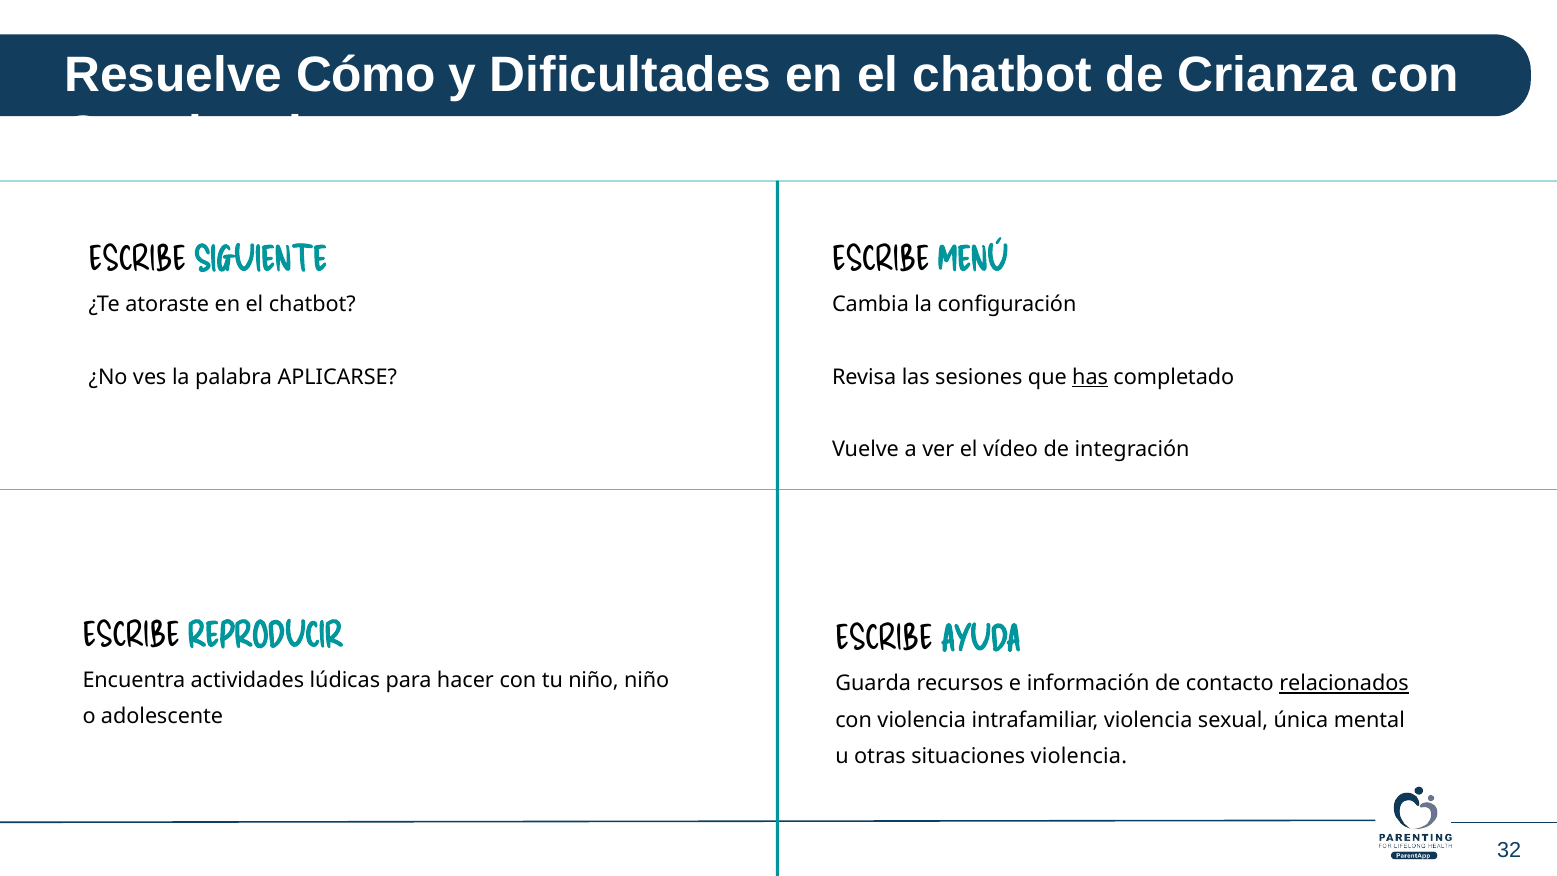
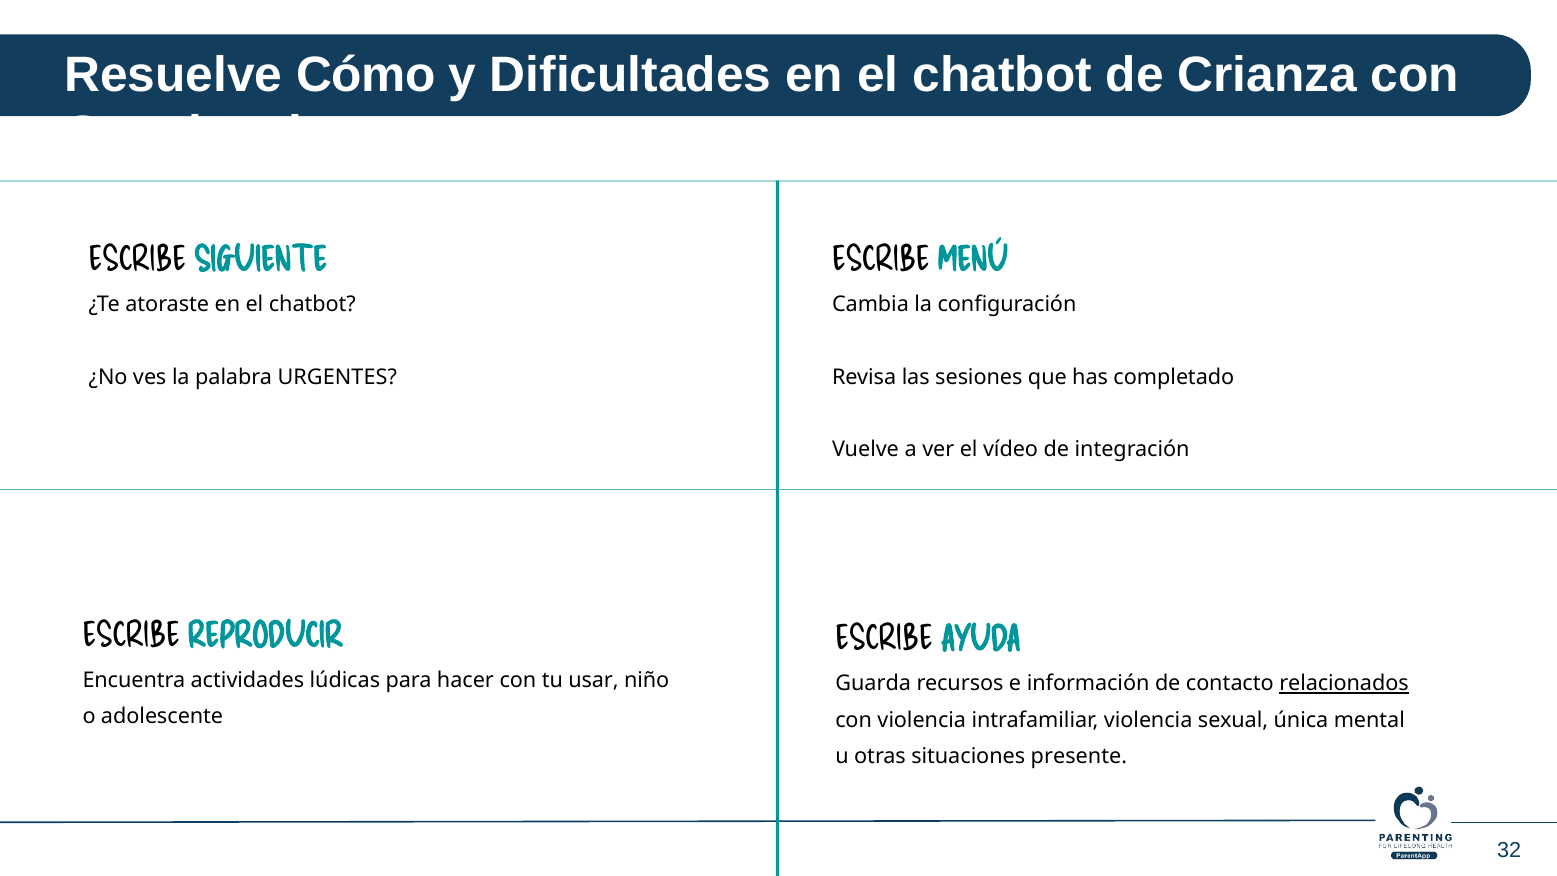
APLICARSE: APLICARSE -> URGENTES
has underline: present -> none
tu niño: niño -> usar
situaciones violencia: violencia -> presente
